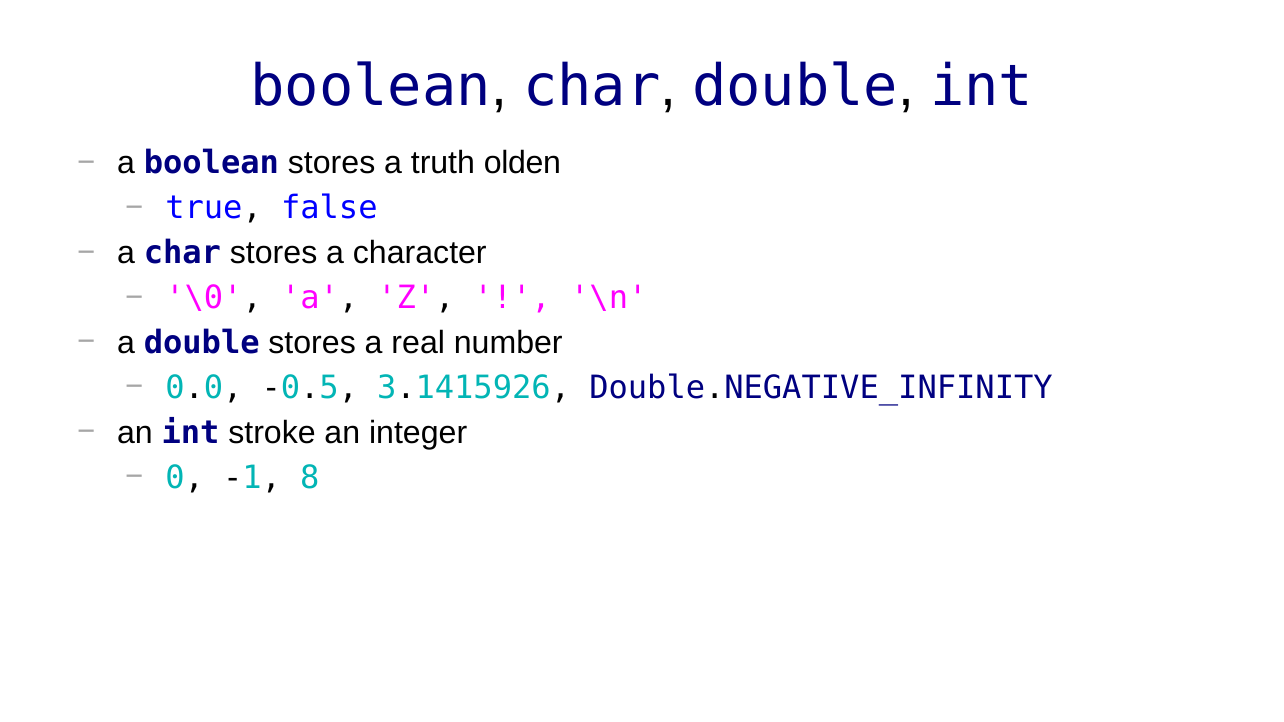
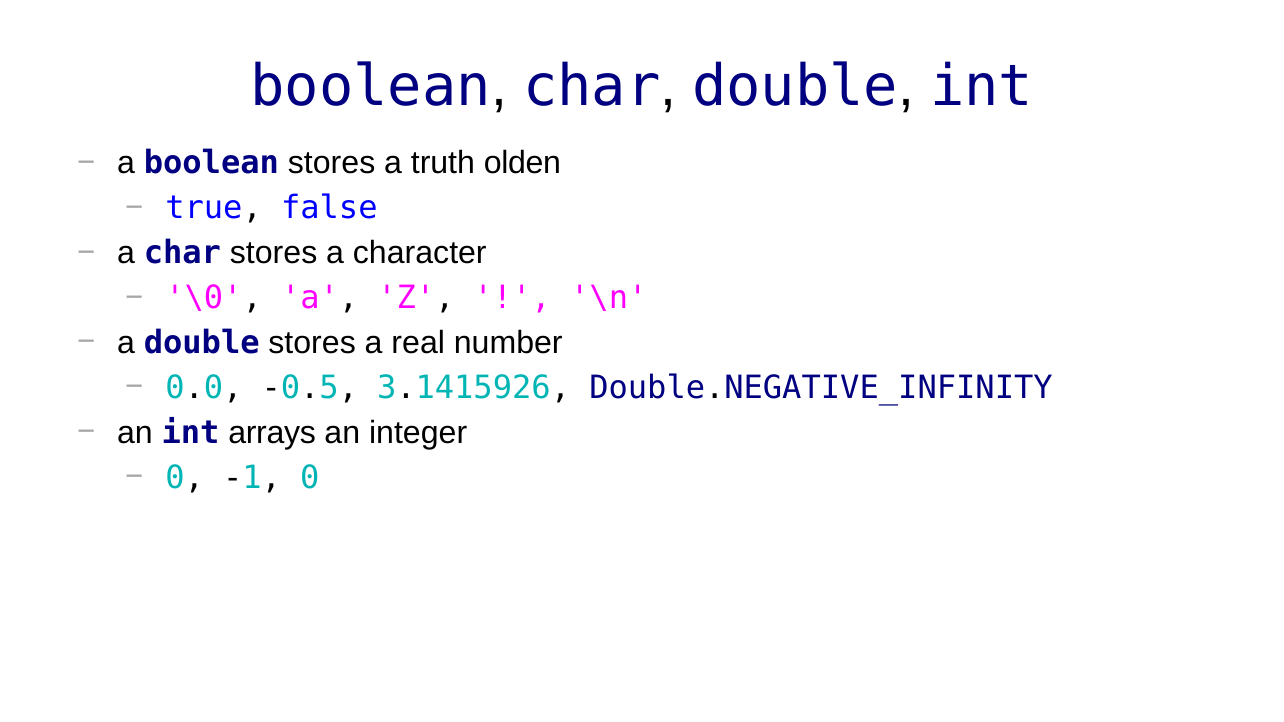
stroke: stroke -> arrays
-1 8: 8 -> 0
